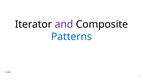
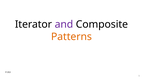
Patterns colour: blue -> orange
